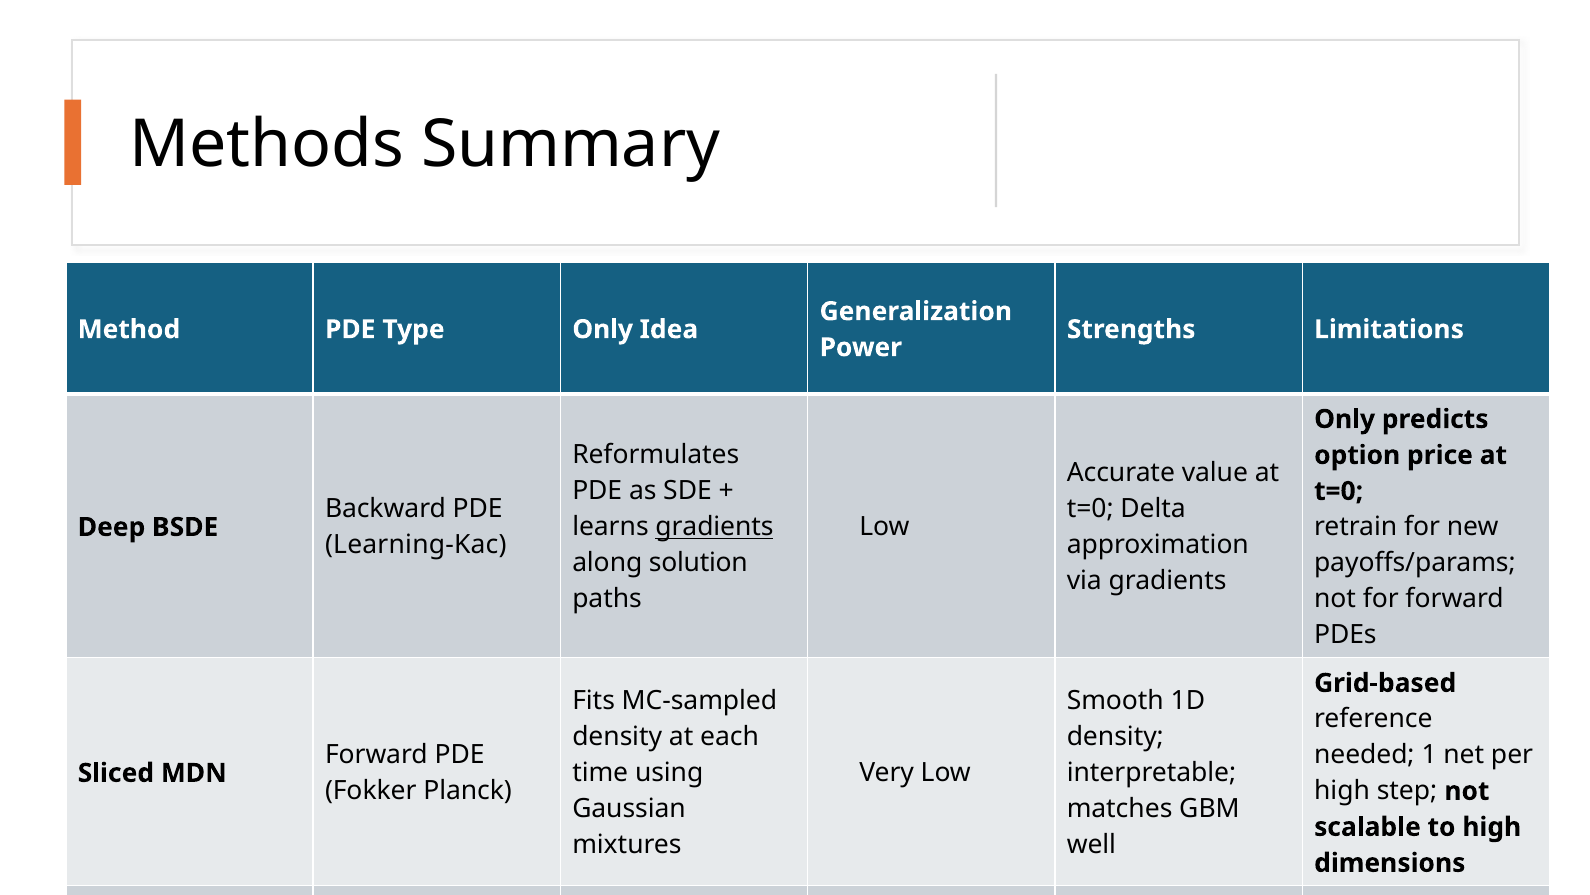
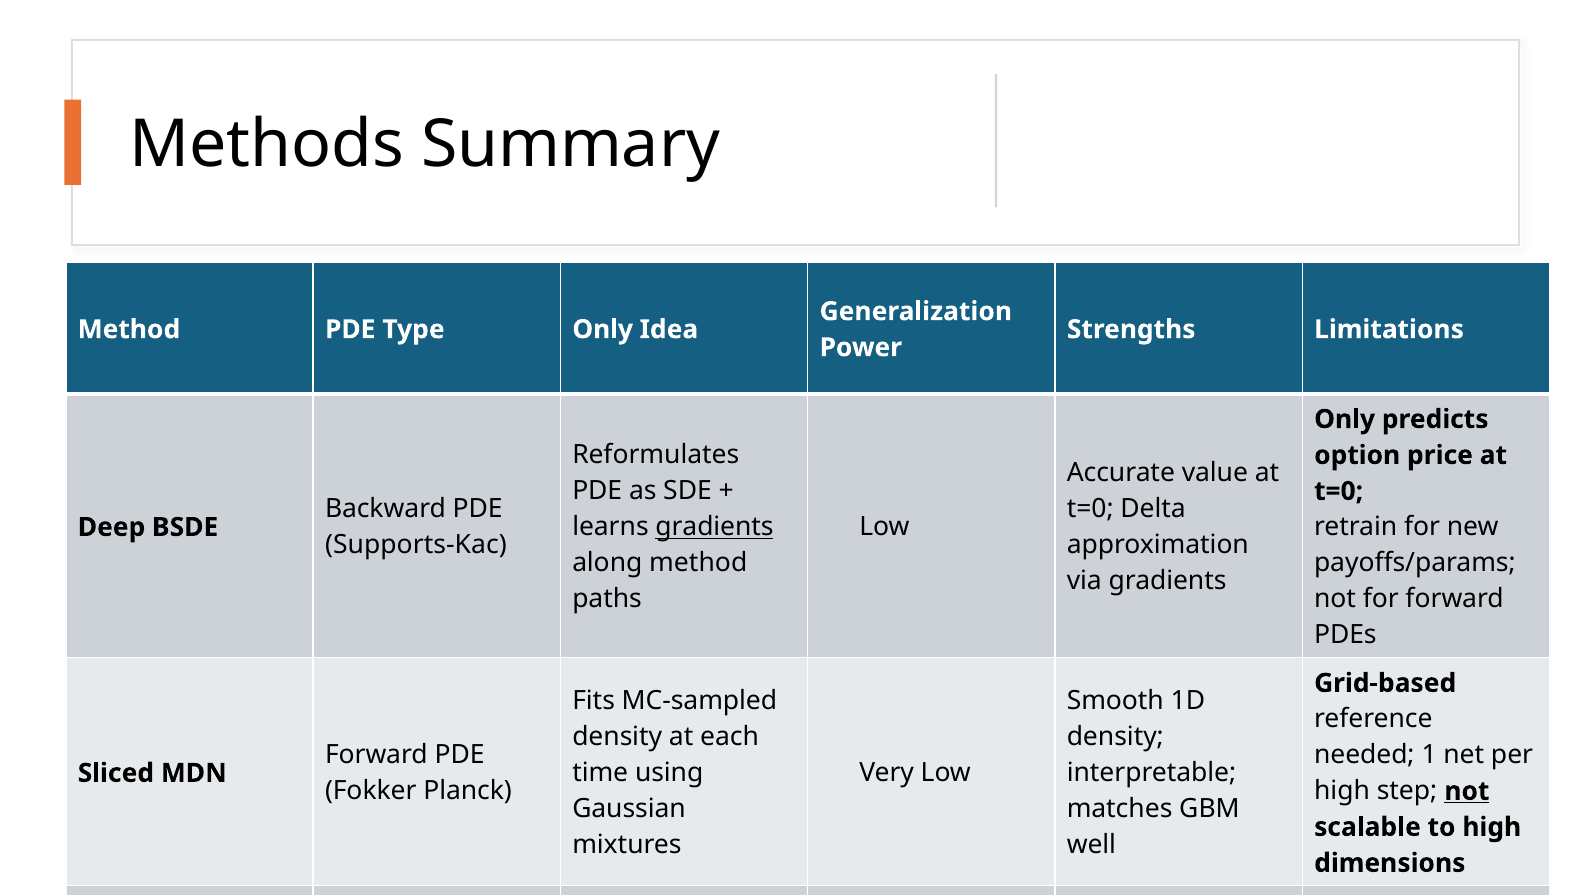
Learning-Kac: Learning-Kac -> Supports-Kac
along solution: solution -> method
not at (1467, 791) underline: none -> present
